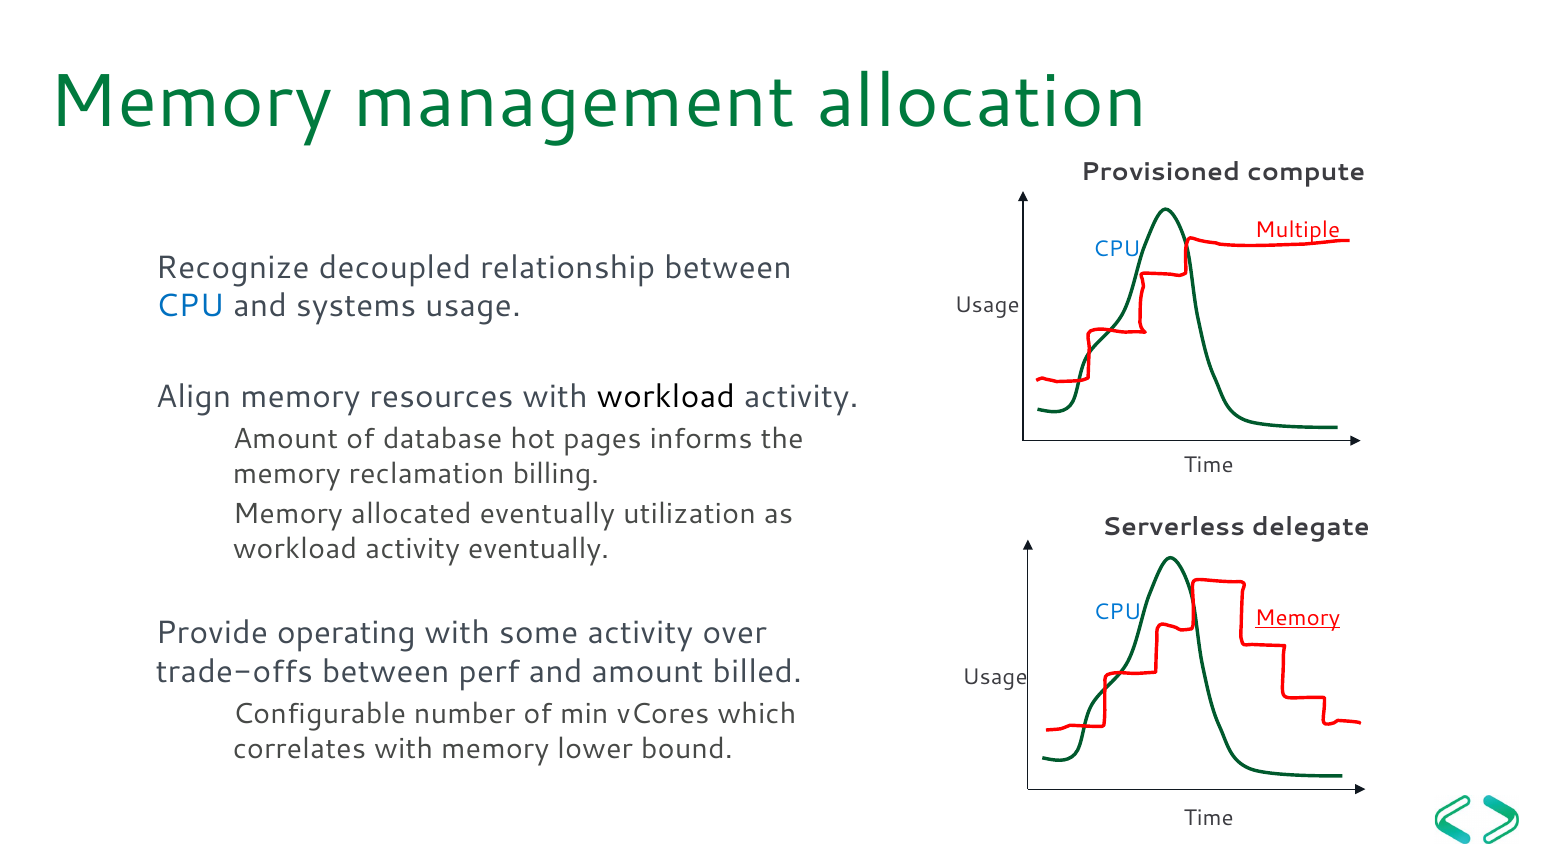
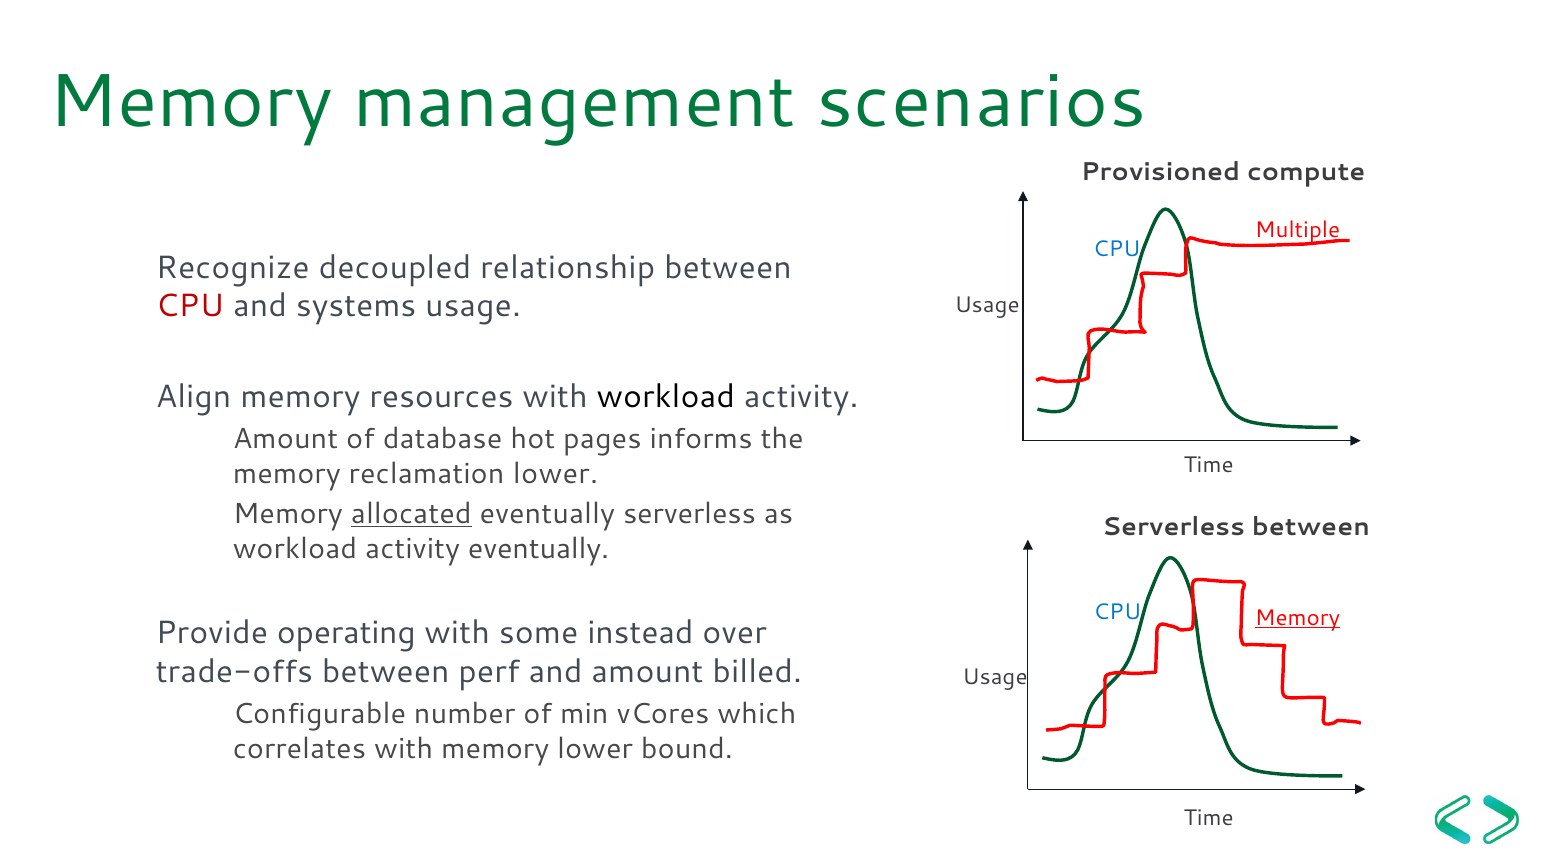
allocation: allocation -> scenarios
CPU at (190, 306) colour: blue -> red
reclamation billing: billing -> lower
allocated underline: none -> present
eventually utilization: utilization -> serverless
Serverless delegate: delegate -> between
some activity: activity -> instead
